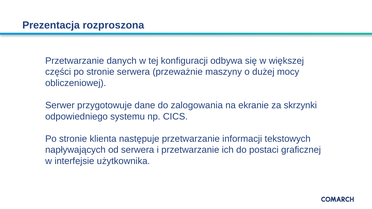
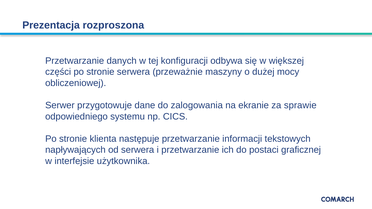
skrzynki: skrzynki -> sprawie
